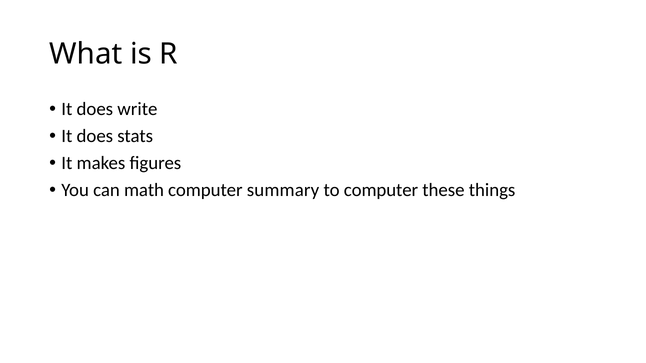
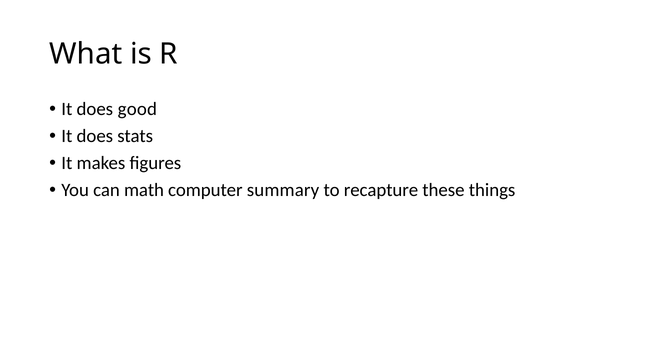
write: write -> good
to computer: computer -> recapture
